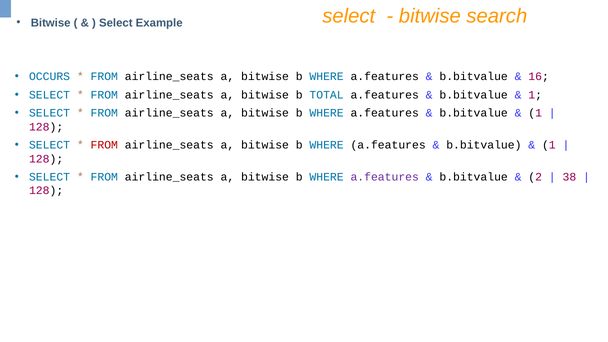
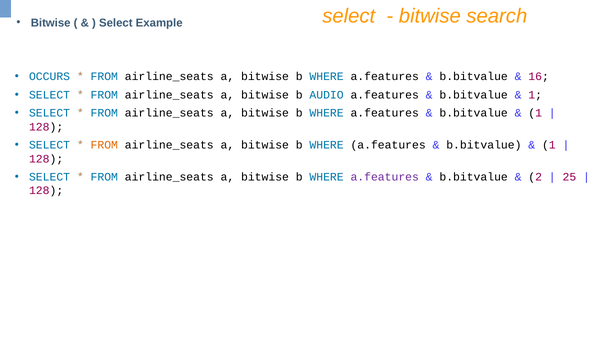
TOTAL: TOTAL -> AUDIO
FROM at (104, 145) colour: red -> orange
38: 38 -> 25
